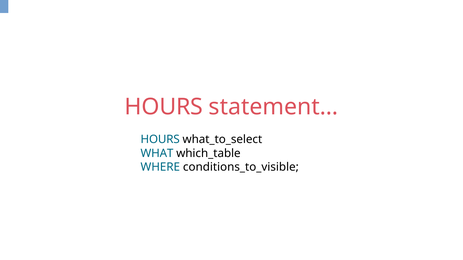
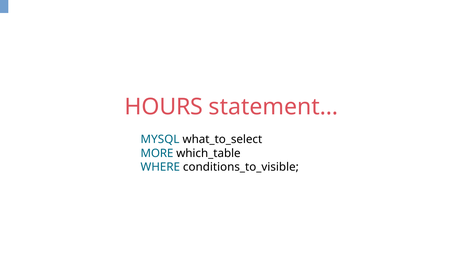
HOURS at (160, 140): HOURS -> MYSQL
WHAT: WHAT -> MORE
